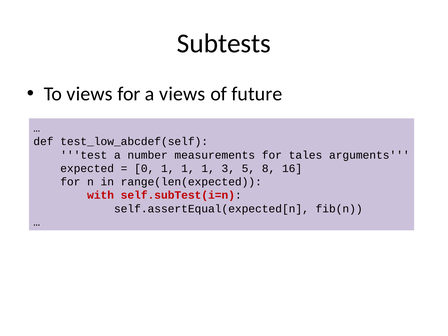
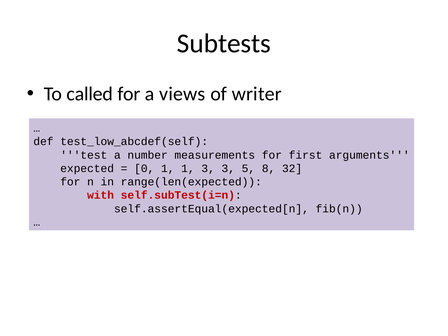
To views: views -> called
future: future -> writer
tales: tales -> first
1 1 1: 1 -> 3
16: 16 -> 32
